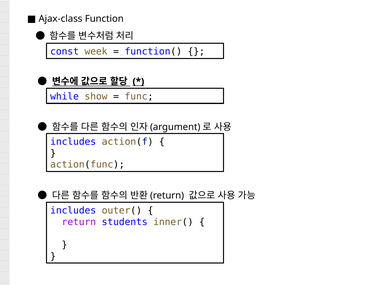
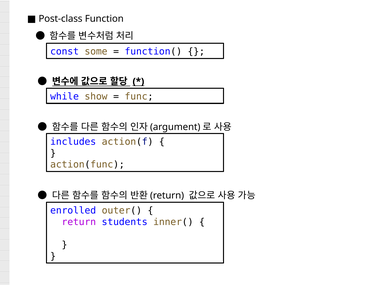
Ajax-class: Ajax-class -> Post-class
week: week -> some
includes at (73, 211): includes -> enrolled
